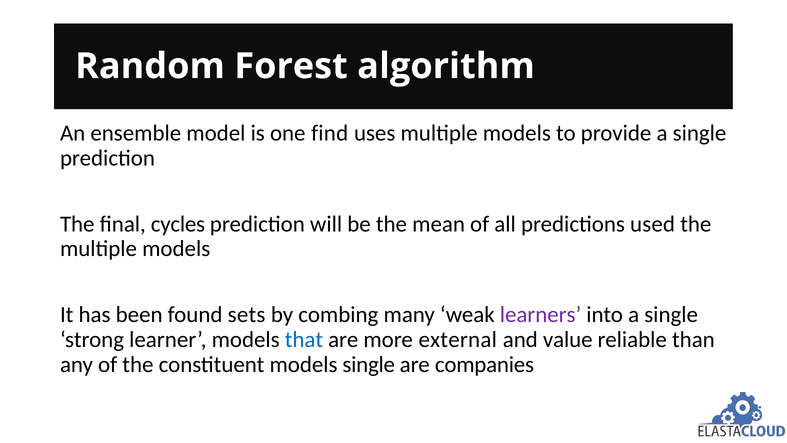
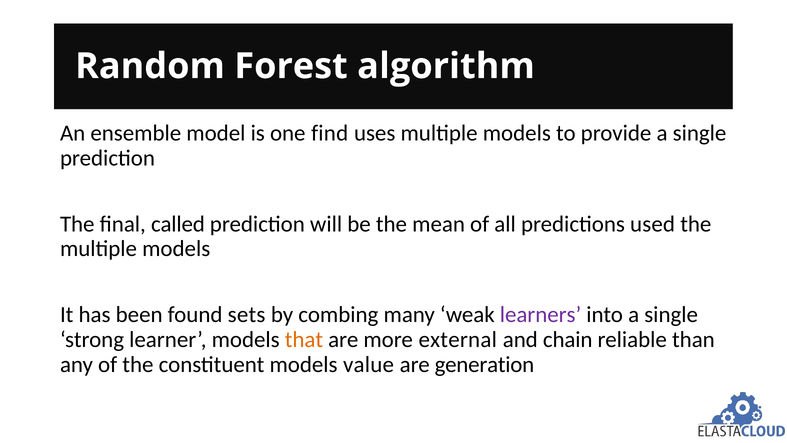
cycles: cycles -> called
that colour: blue -> orange
value: value -> chain
models single: single -> value
companies: companies -> generation
